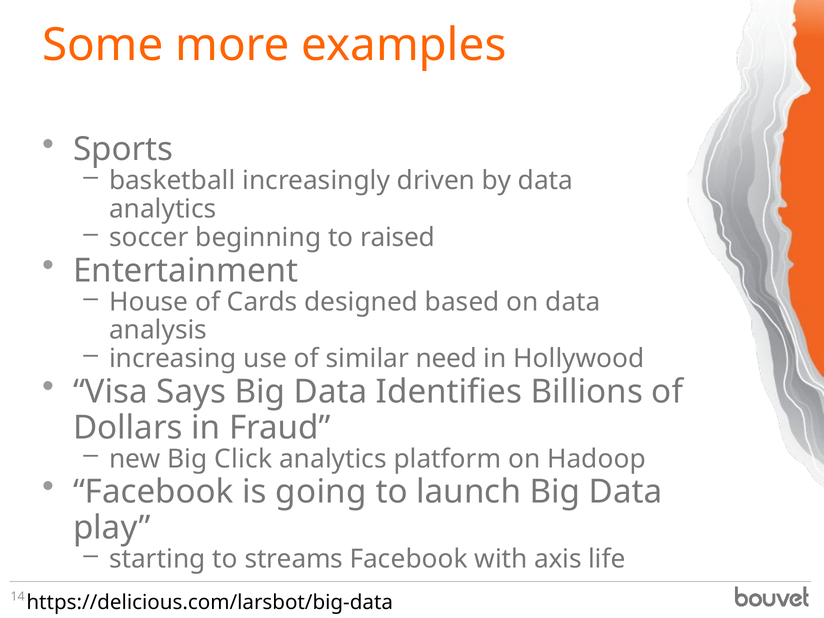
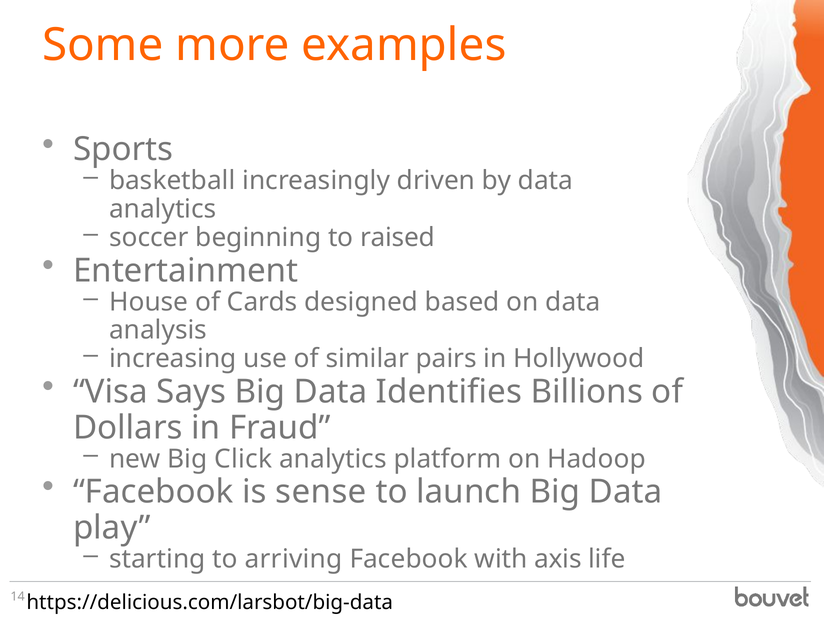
need: need -> pairs
going: going -> sense
streams: streams -> arriving
